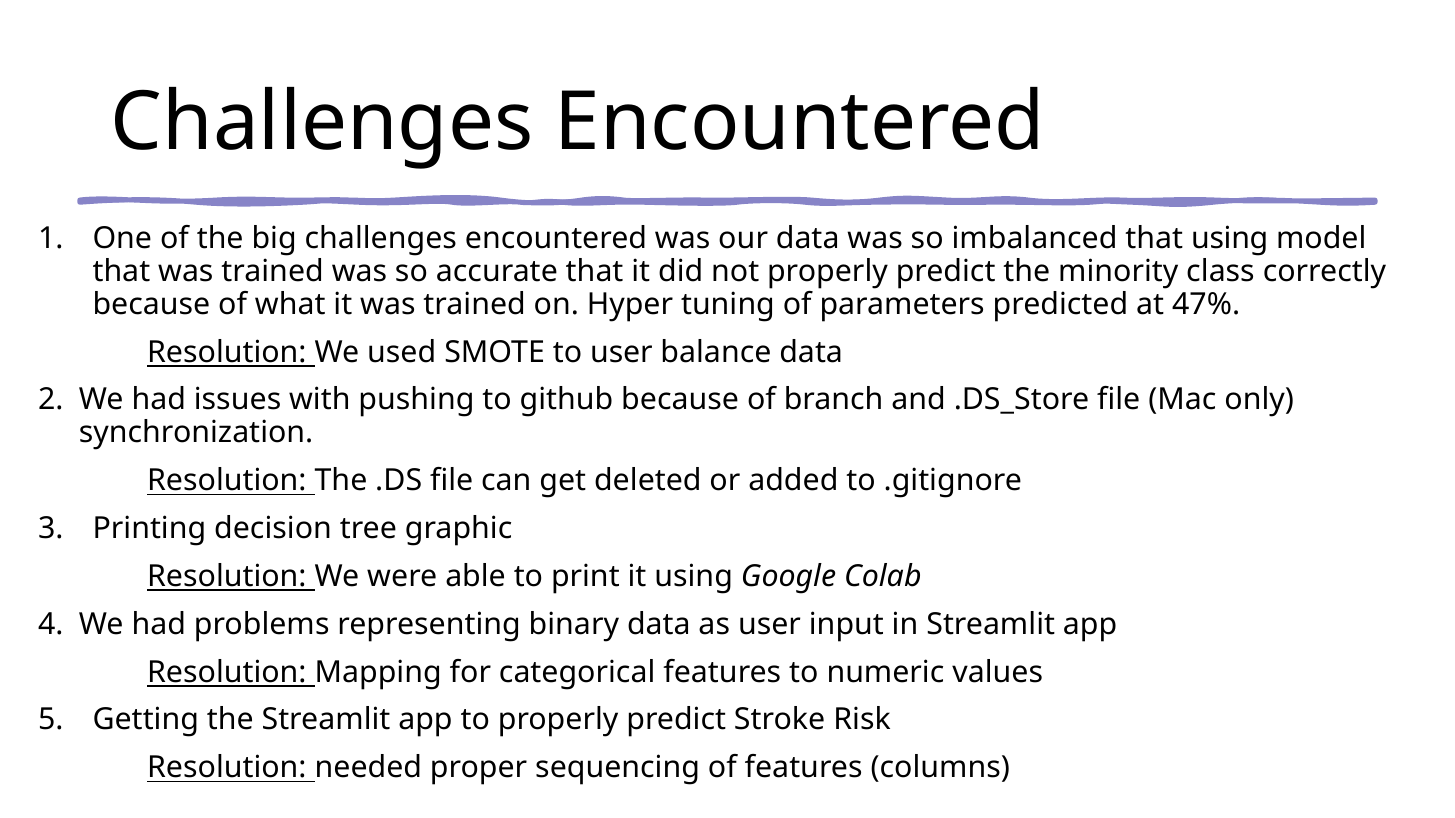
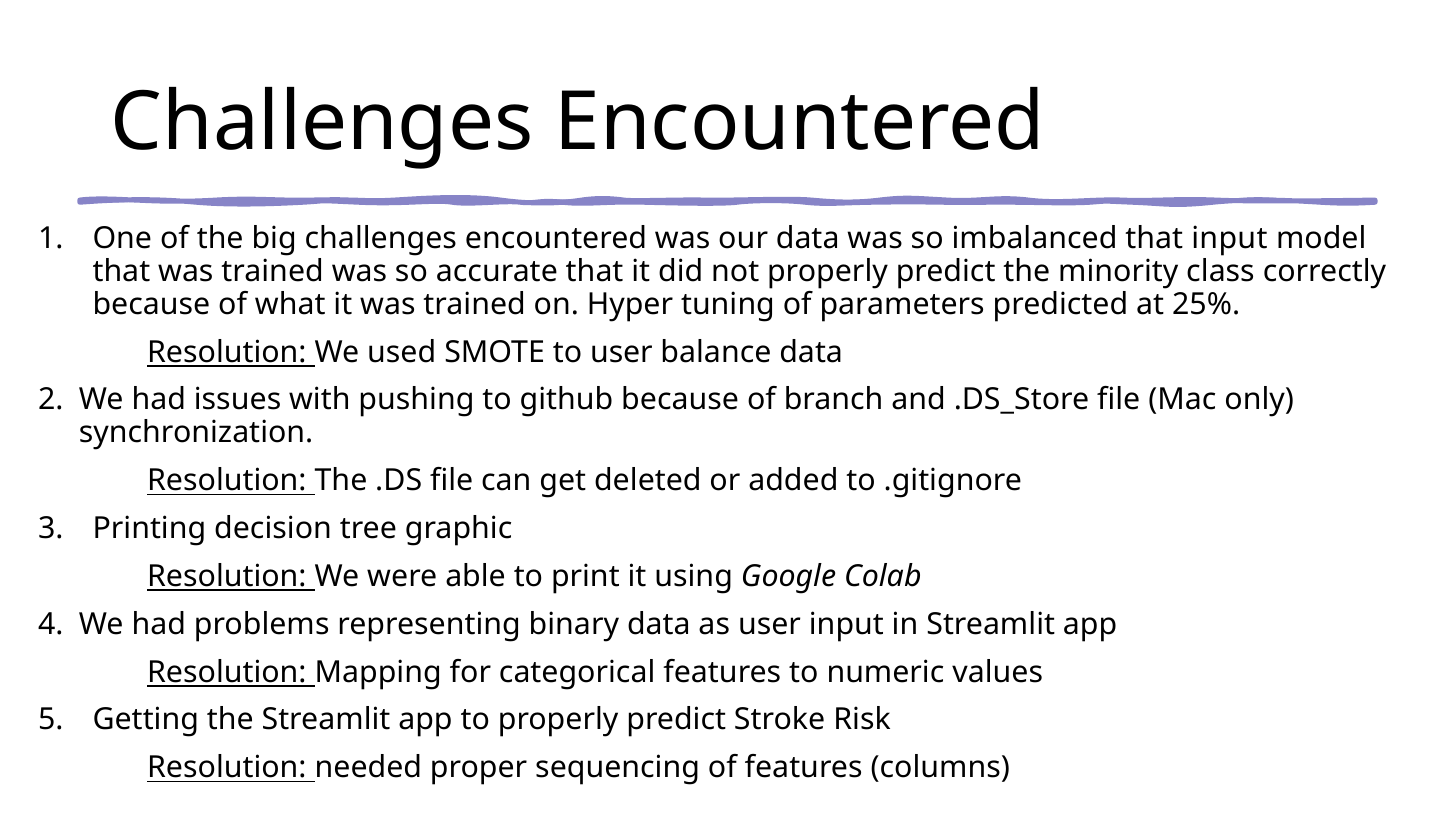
that using: using -> input
47%: 47% -> 25%
